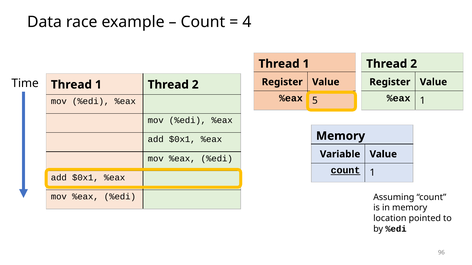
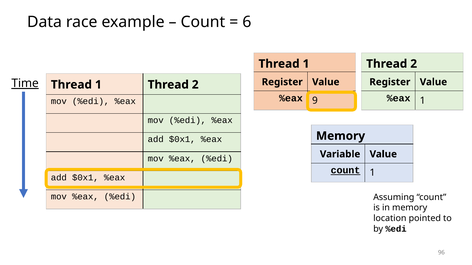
4: 4 -> 6
Time underline: none -> present
5: 5 -> 9
